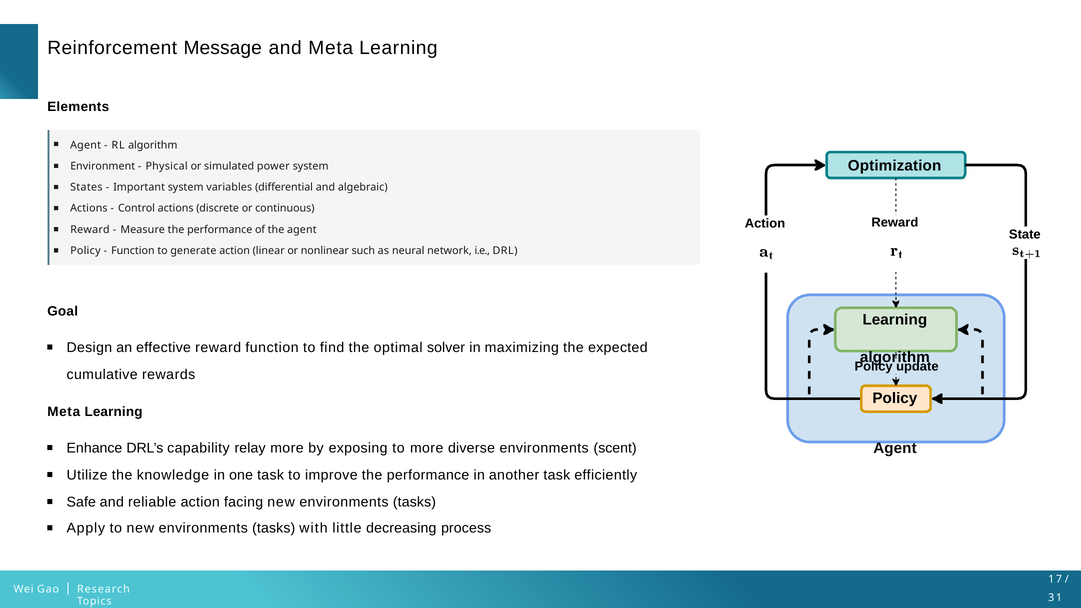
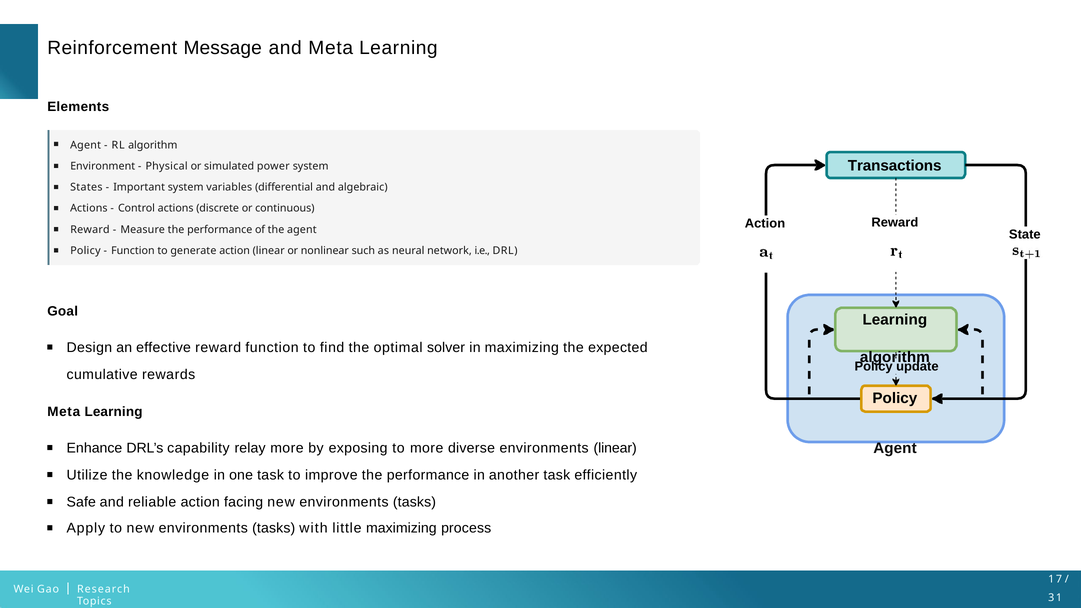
Optimization: Optimization -> Transactions
environments scent: scent -> linear
little decreasing: decreasing -> maximizing
